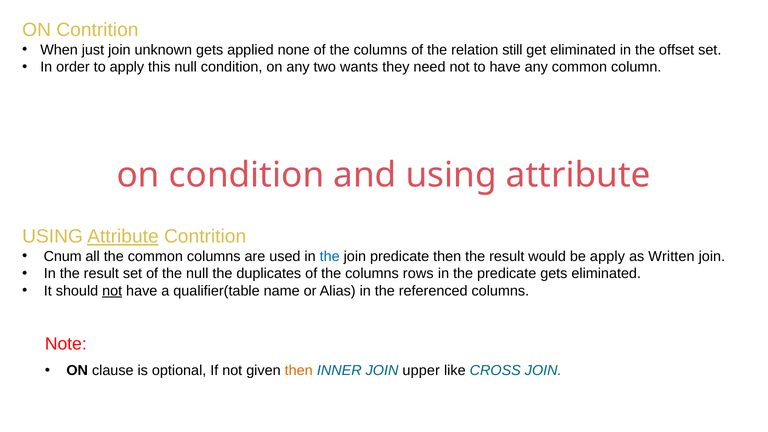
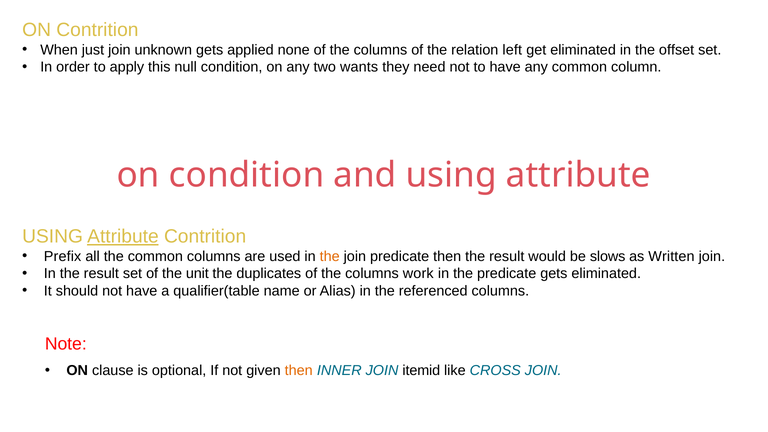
still: still -> left
Cnum: Cnum -> Prefix
the at (330, 256) colour: blue -> orange
be apply: apply -> slows
the null: null -> unit
rows: rows -> work
not at (112, 291) underline: present -> none
upper: upper -> itemid
